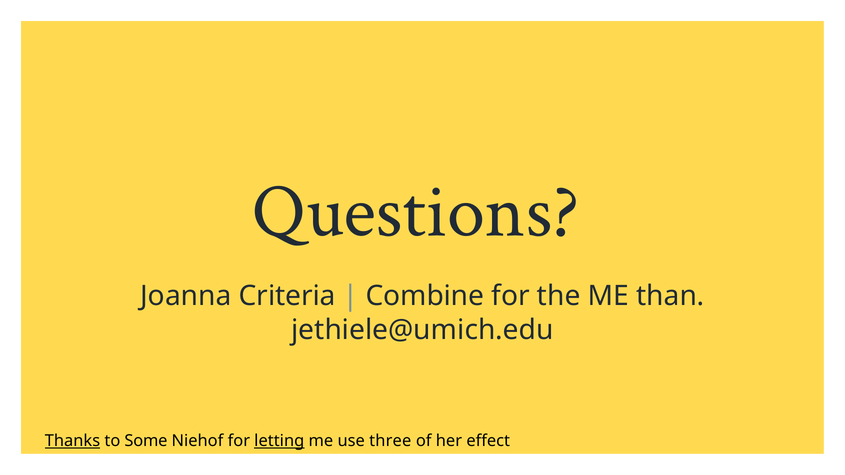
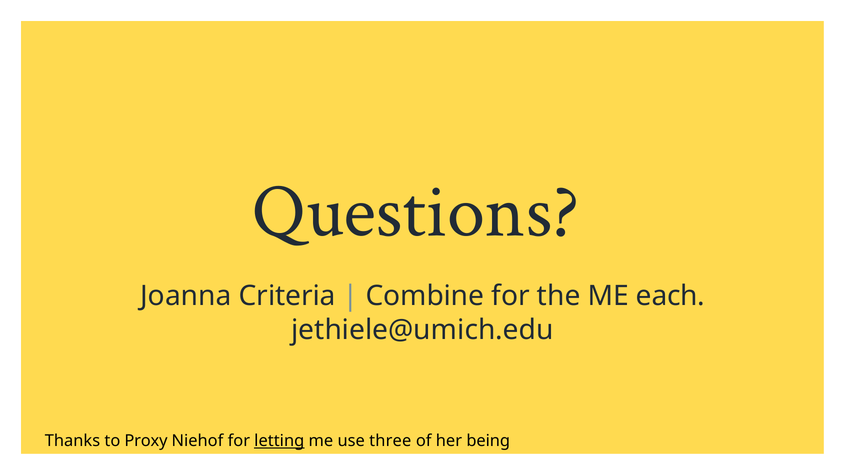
than: than -> each
Thanks underline: present -> none
Some: Some -> Proxy
effect: effect -> being
